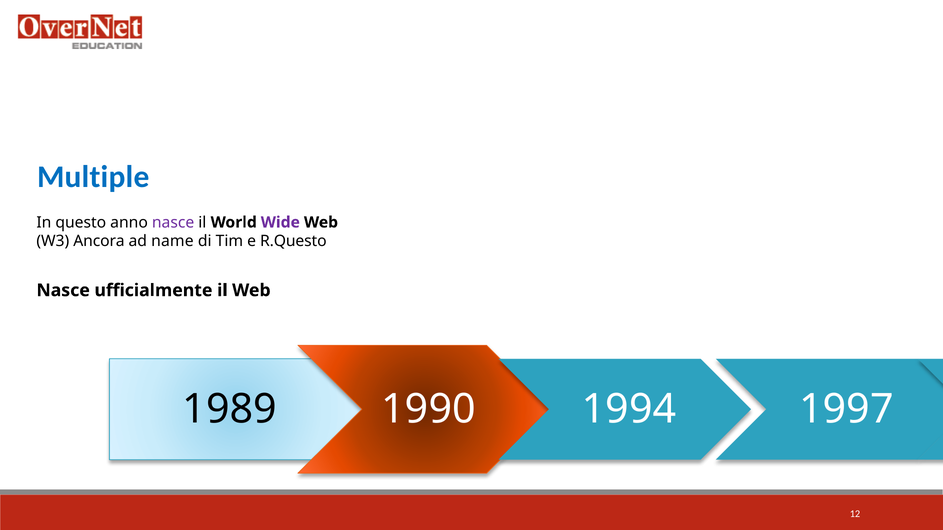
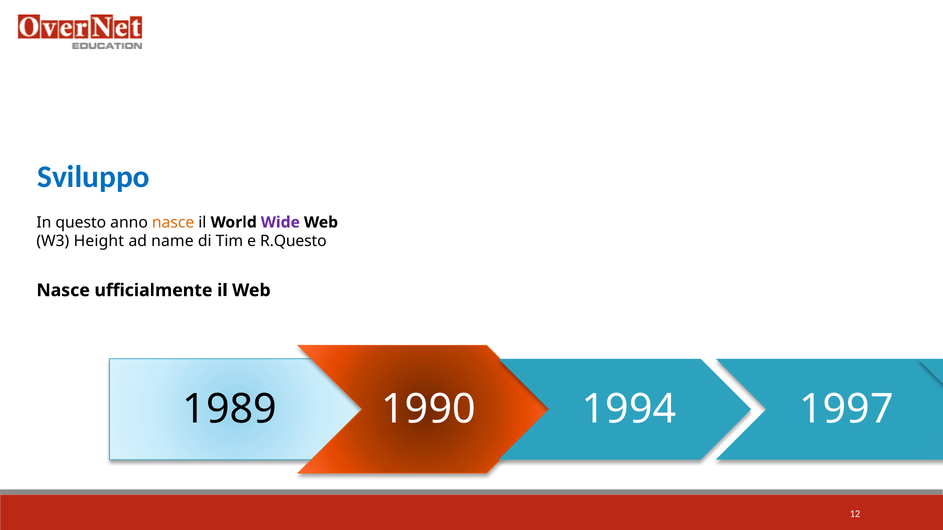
Multiple: Multiple -> Sviluppo
nasce at (173, 223) colour: purple -> orange
Ancora: Ancora -> Height
